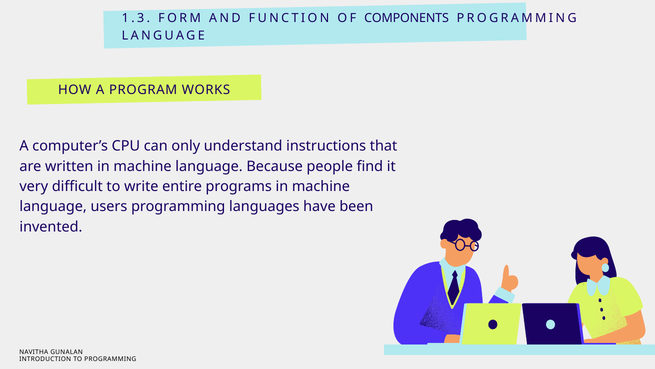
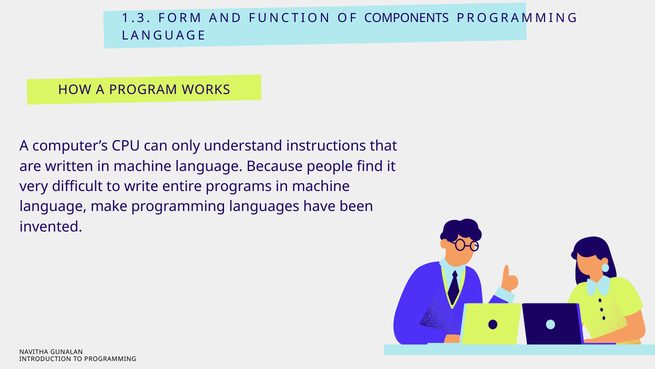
users: users -> make
